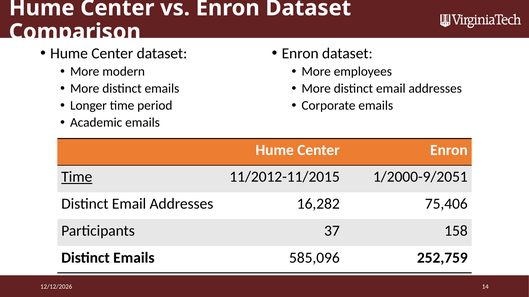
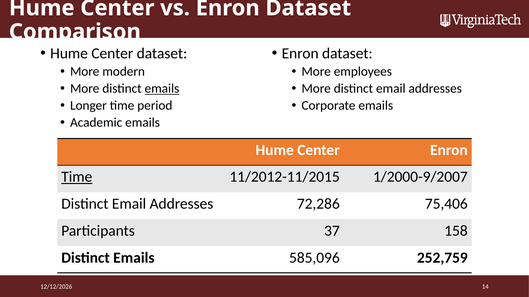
emails at (162, 89) underline: none -> present
1/2000-9/2051: 1/2000-9/2051 -> 1/2000-9/2007
16,282: 16,282 -> 72,286
